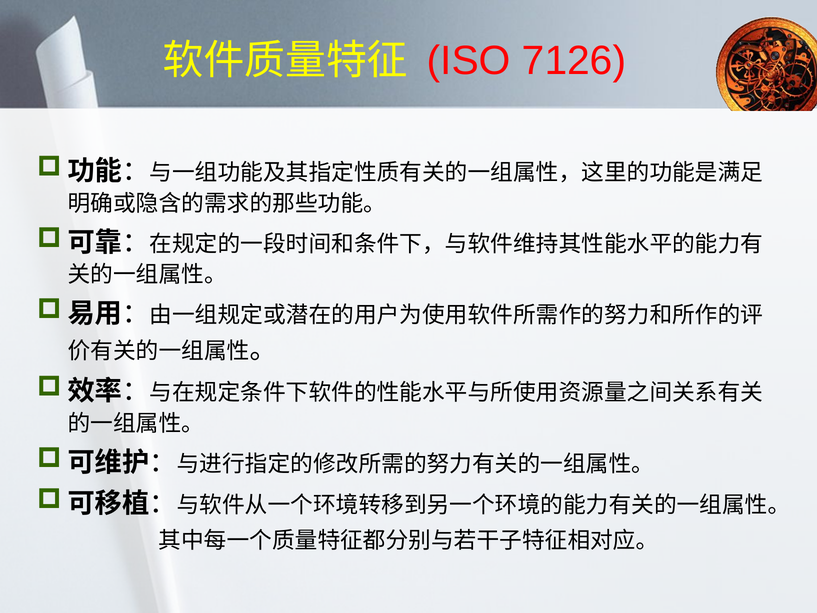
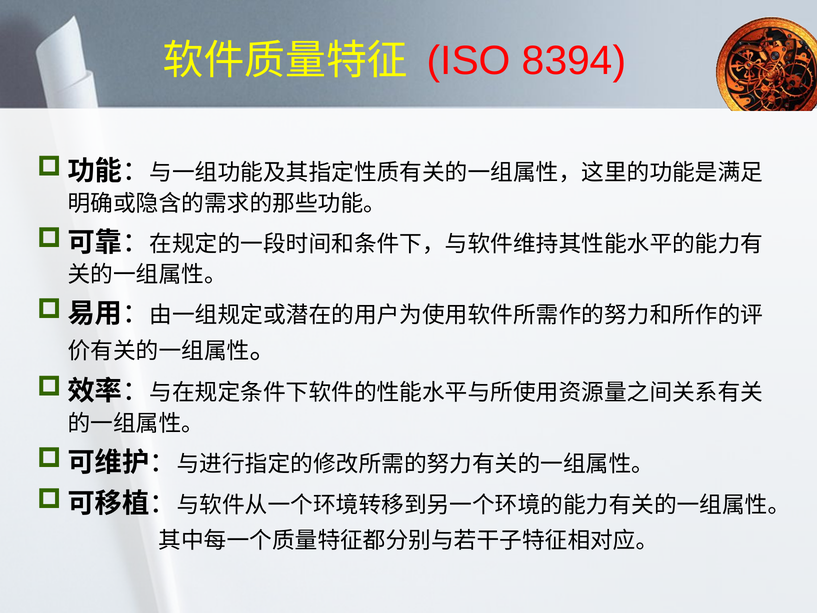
7126: 7126 -> 8394
